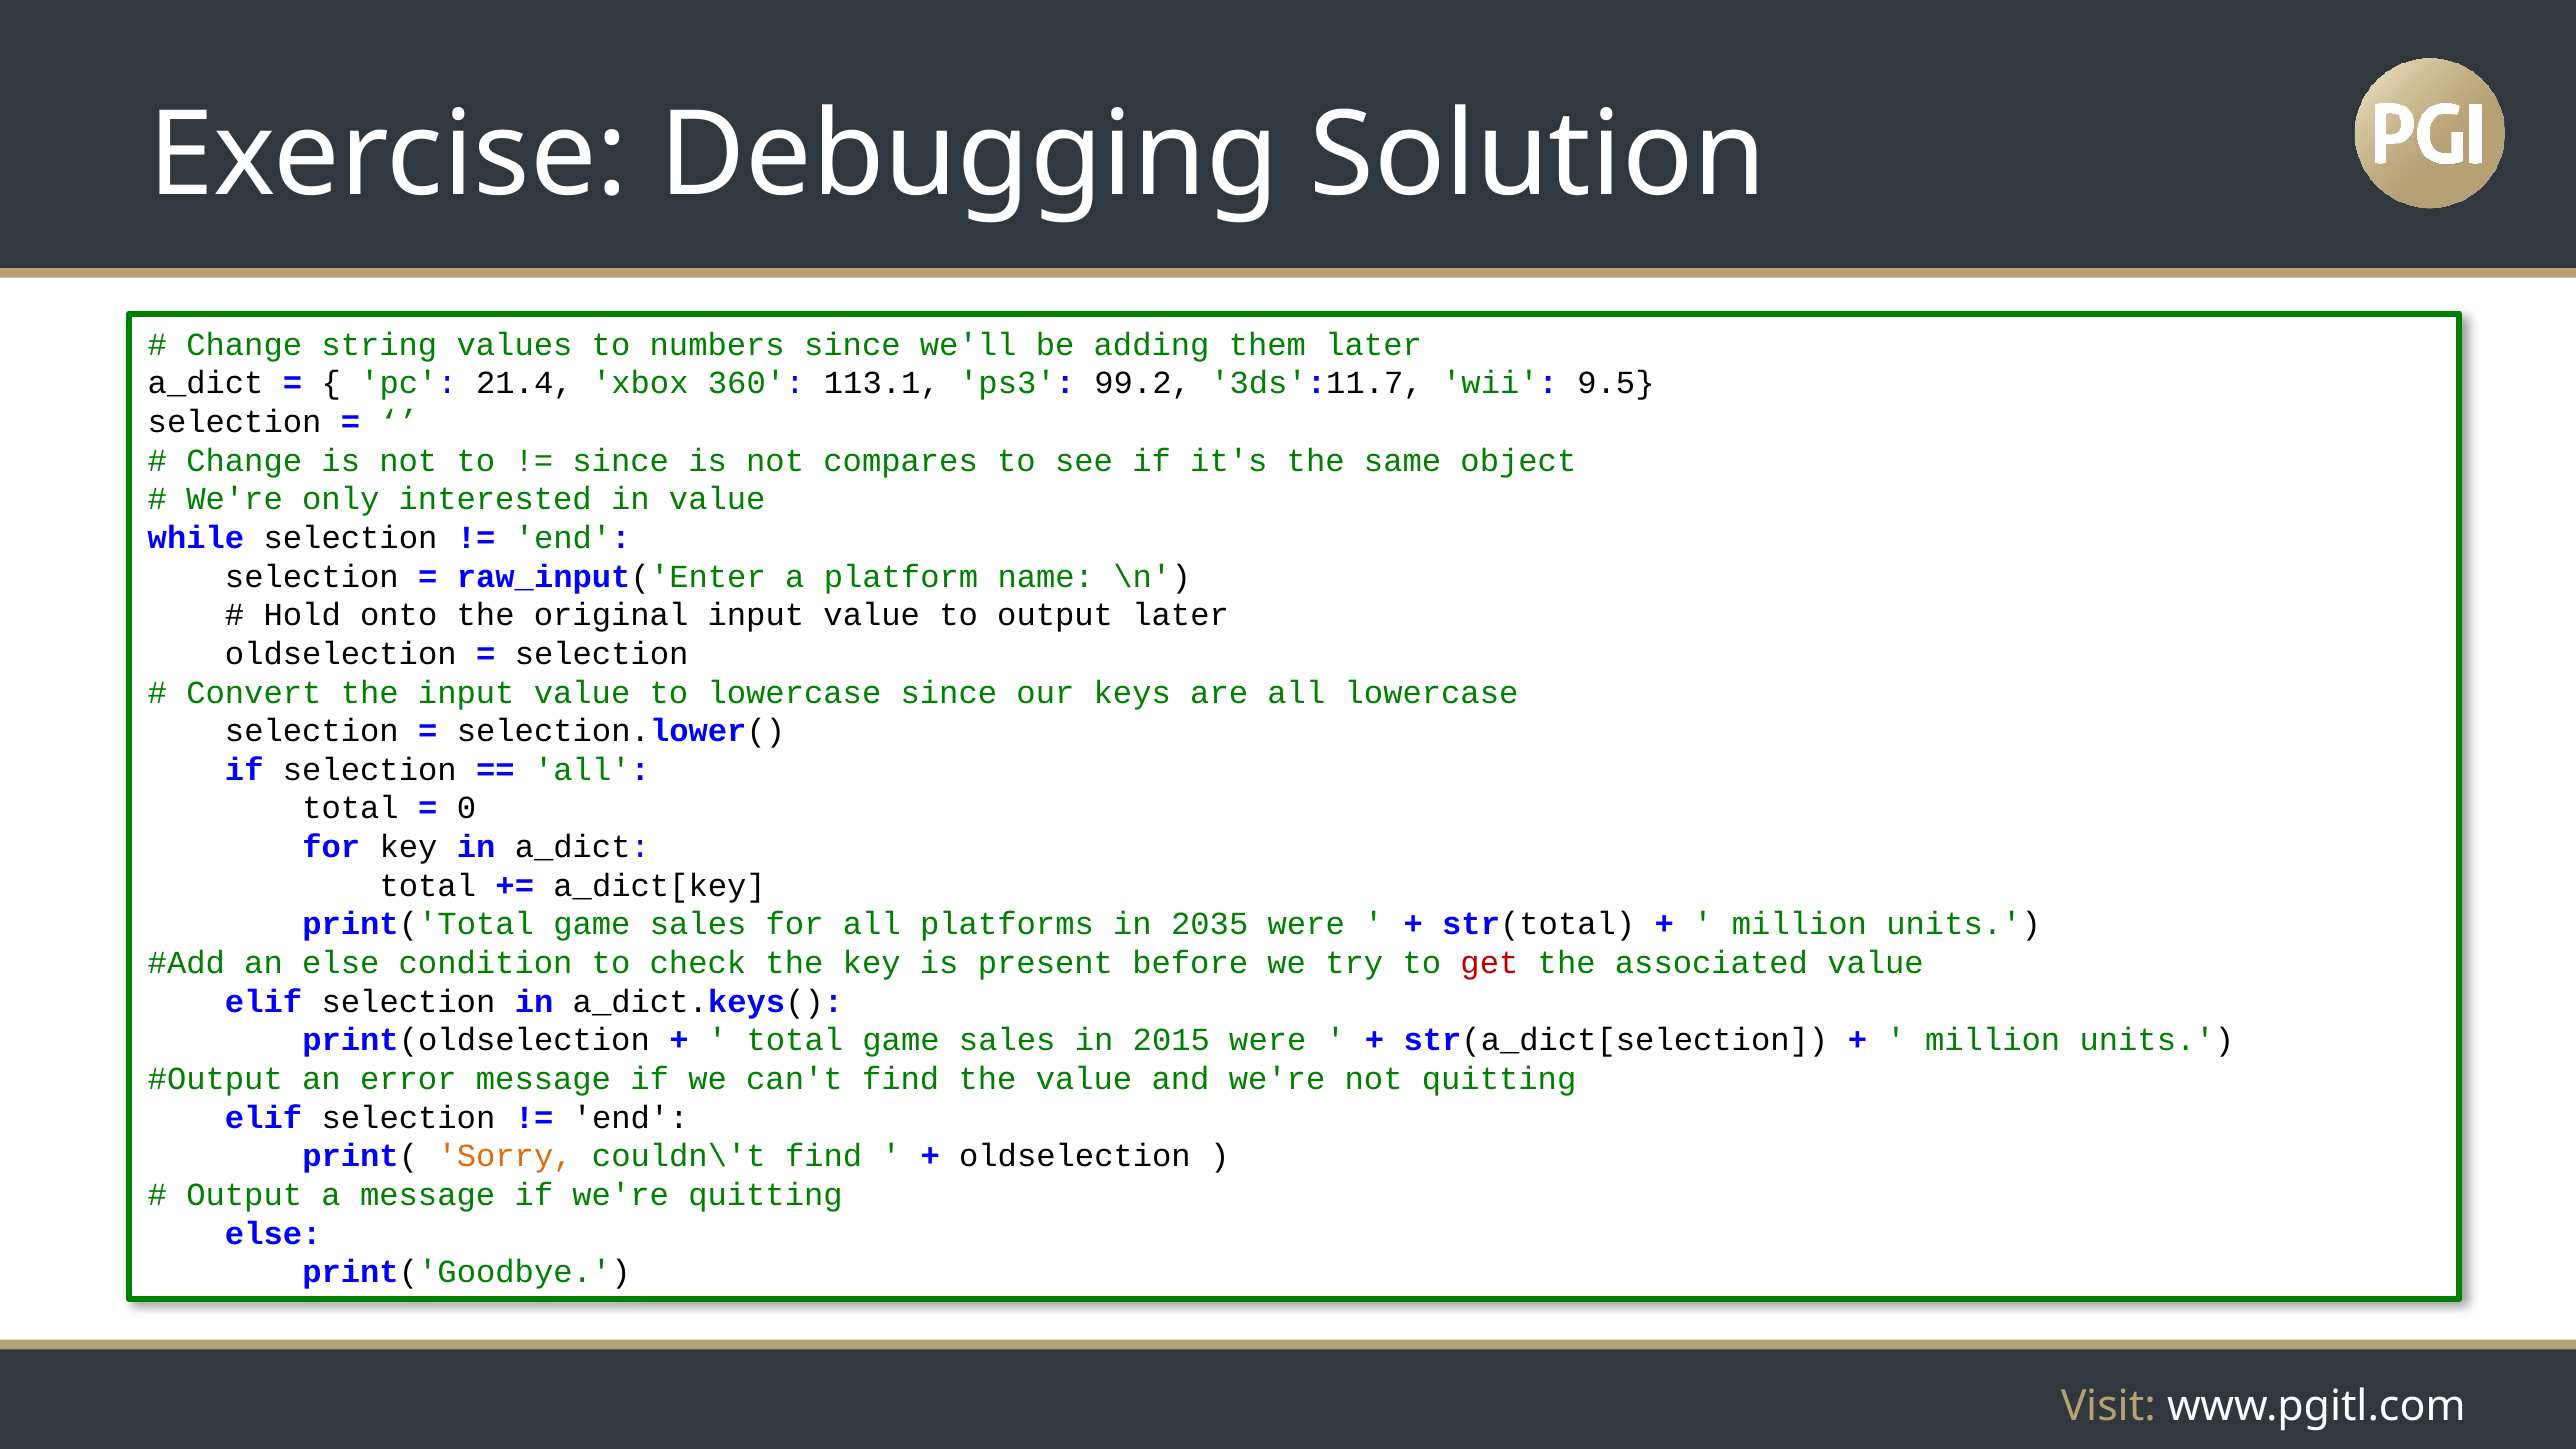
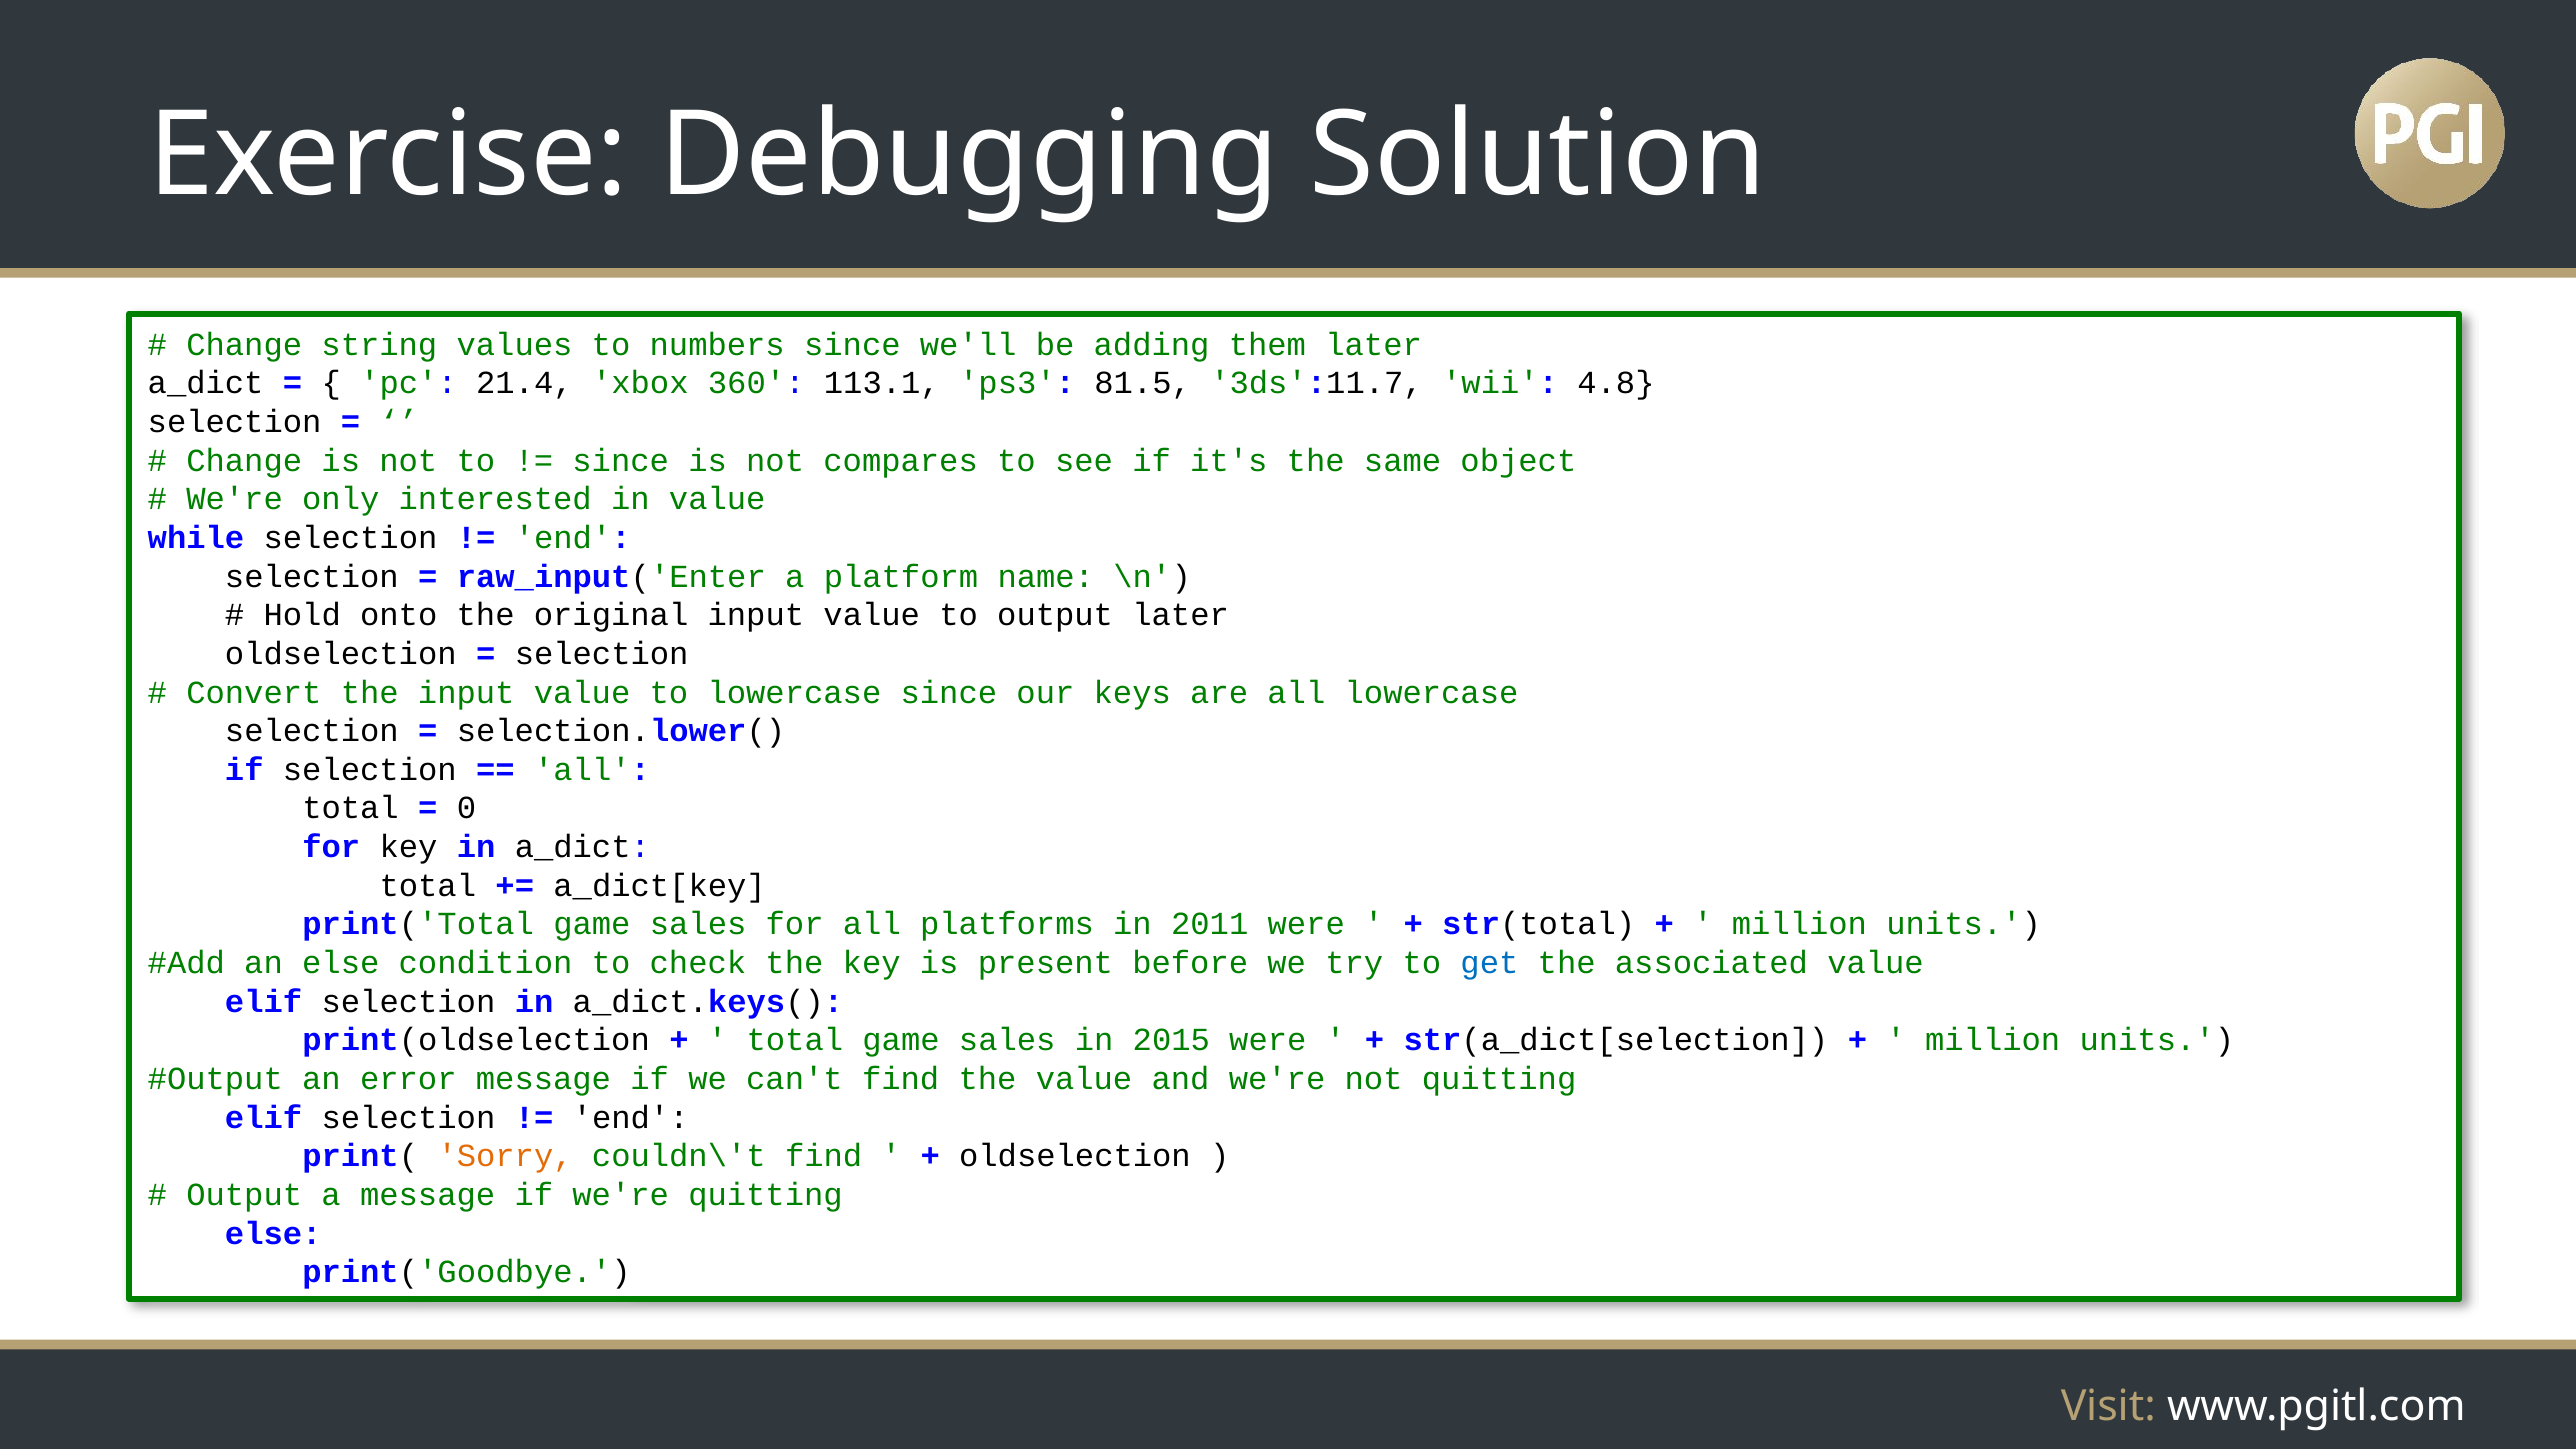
99.2: 99.2 -> 81.5
9.5: 9.5 -> 4.8
2035: 2035 -> 2011
get colour: red -> blue
